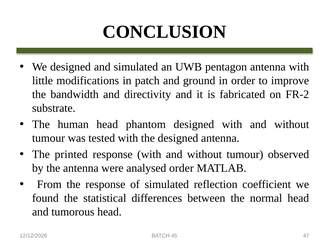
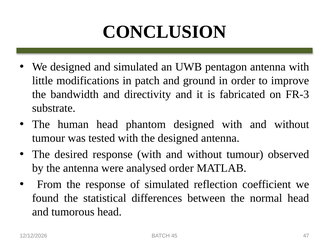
FR-2: FR-2 -> FR-3
printed: printed -> desired
